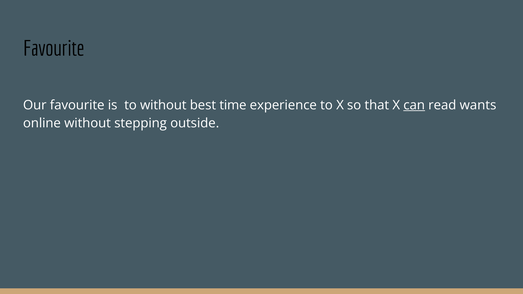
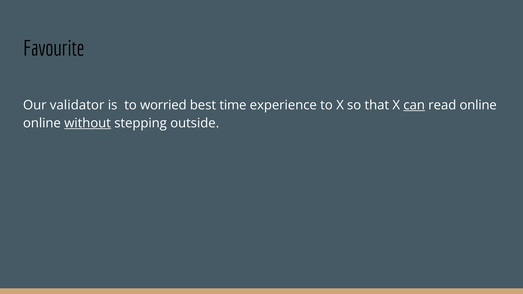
Our favourite: favourite -> validator
to without: without -> worried
read wants: wants -> online
without at (88, 123) underline: none -> present
